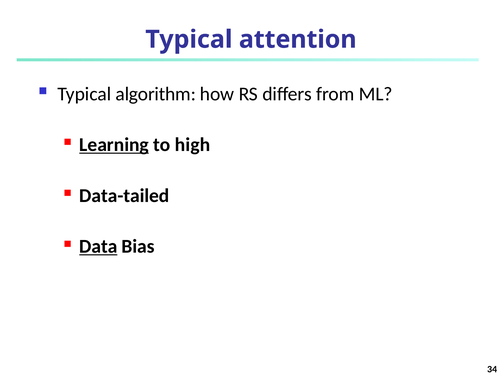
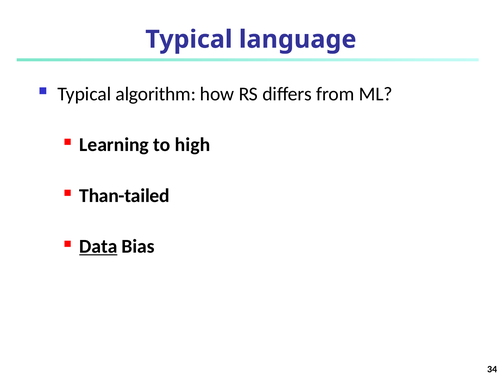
attention: attention -> language
Learning underline: present -> none
Data-tailed: Data-tailed -> Than-tailed
